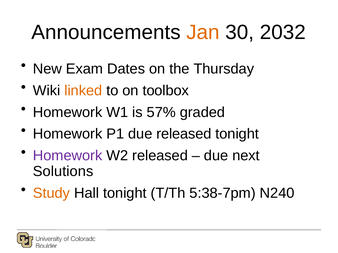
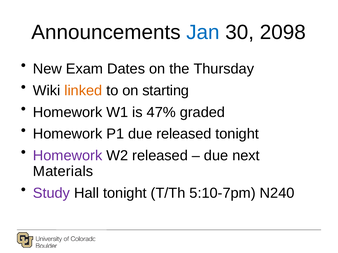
Jan colour: orange -> blue
2032: 2032 -> 2098
toolbox: toolbox -> starting
57%: 57% -> 47%
Solutions: Solutions -> Materials
Study colour: orange -> purple
5:38-7pm: 5:38-7pm -> 5:10-7pm
